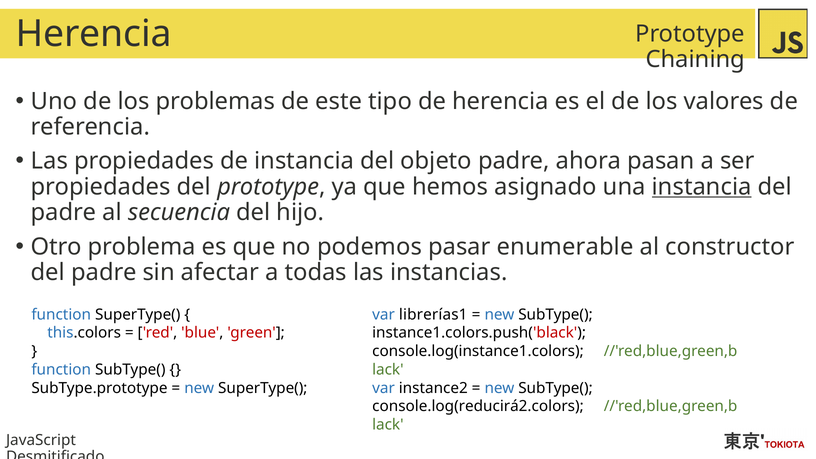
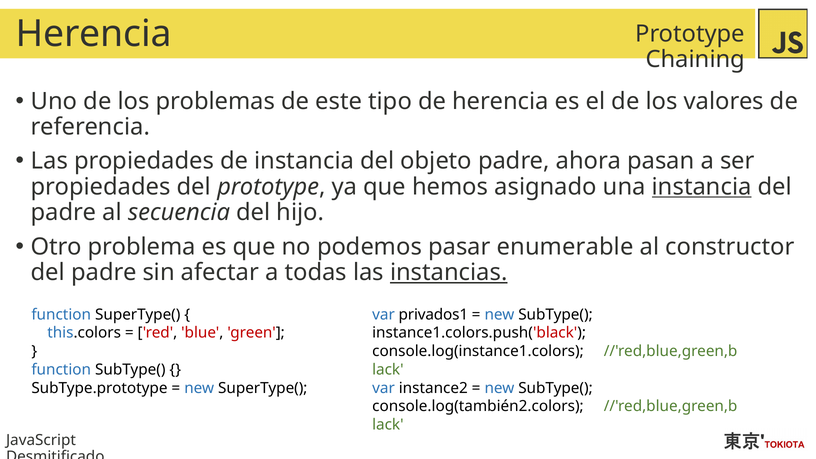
instancias underline: none -> present
librerías1: librerías1 -> privados1
console.log(reducirá2.colors: console.log(reducirá2.colors -> console.log(también2.colors
